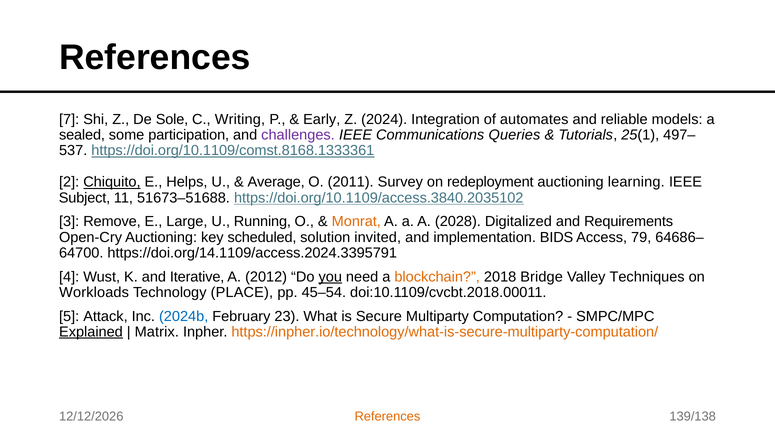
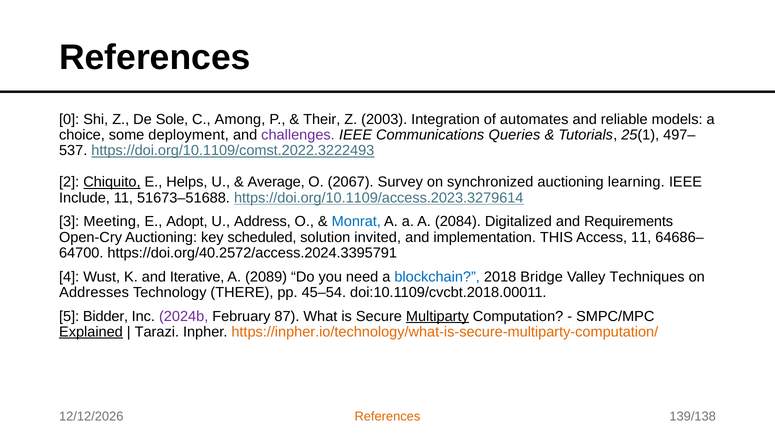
7: 7 -> 0
Writing: Writing -> Among
Early: Early -> Their
2024: 2024 -> 2003
sealed: sealed -> choice
participation: participation -> deployment
https://doi.org/10.1109/comst.8168.1333361: https://doi.org/10.1109/comst.8168.1333361 -> https://doi.org/10.1109/comst.2022.3222493
2011: 2011 -> 2067
redeployment: redeployment -> synchronized
Subject: Subject -> Include
https://doi.org/10.1109/access.3840.2035102: https://doi.org/10.1109/access.3840.2035102 -> https://doi.org/10.1109/access.2023.3279614
Remove: Remove -> Meeting
Large: Large -> Adopt
Running: Running -> Address
Monrat colour: orange -> blue
2028: 2028 -> 2084
BIDS: BIDS -> THIS
Access 79: 79 -> 11
https://doi.org/14.1109/access.2024.3395791: https://doi.org/14.1109/access.2024.3395791 -> https://doi.org/40.2572/access.2024.3395791
2012: 2012 -> 2089
you underline: present -> none
blockchain colour: orange -> blue
Workloads: Workloads -> Addresses
PLACE: PLACE -> THERE
Attack: Attack -> Bidder
2024b colour: blue -> purple
23: 23 -> 87
Multiparty underline: none -> present
Matrix: Matrix -> Tarazi
